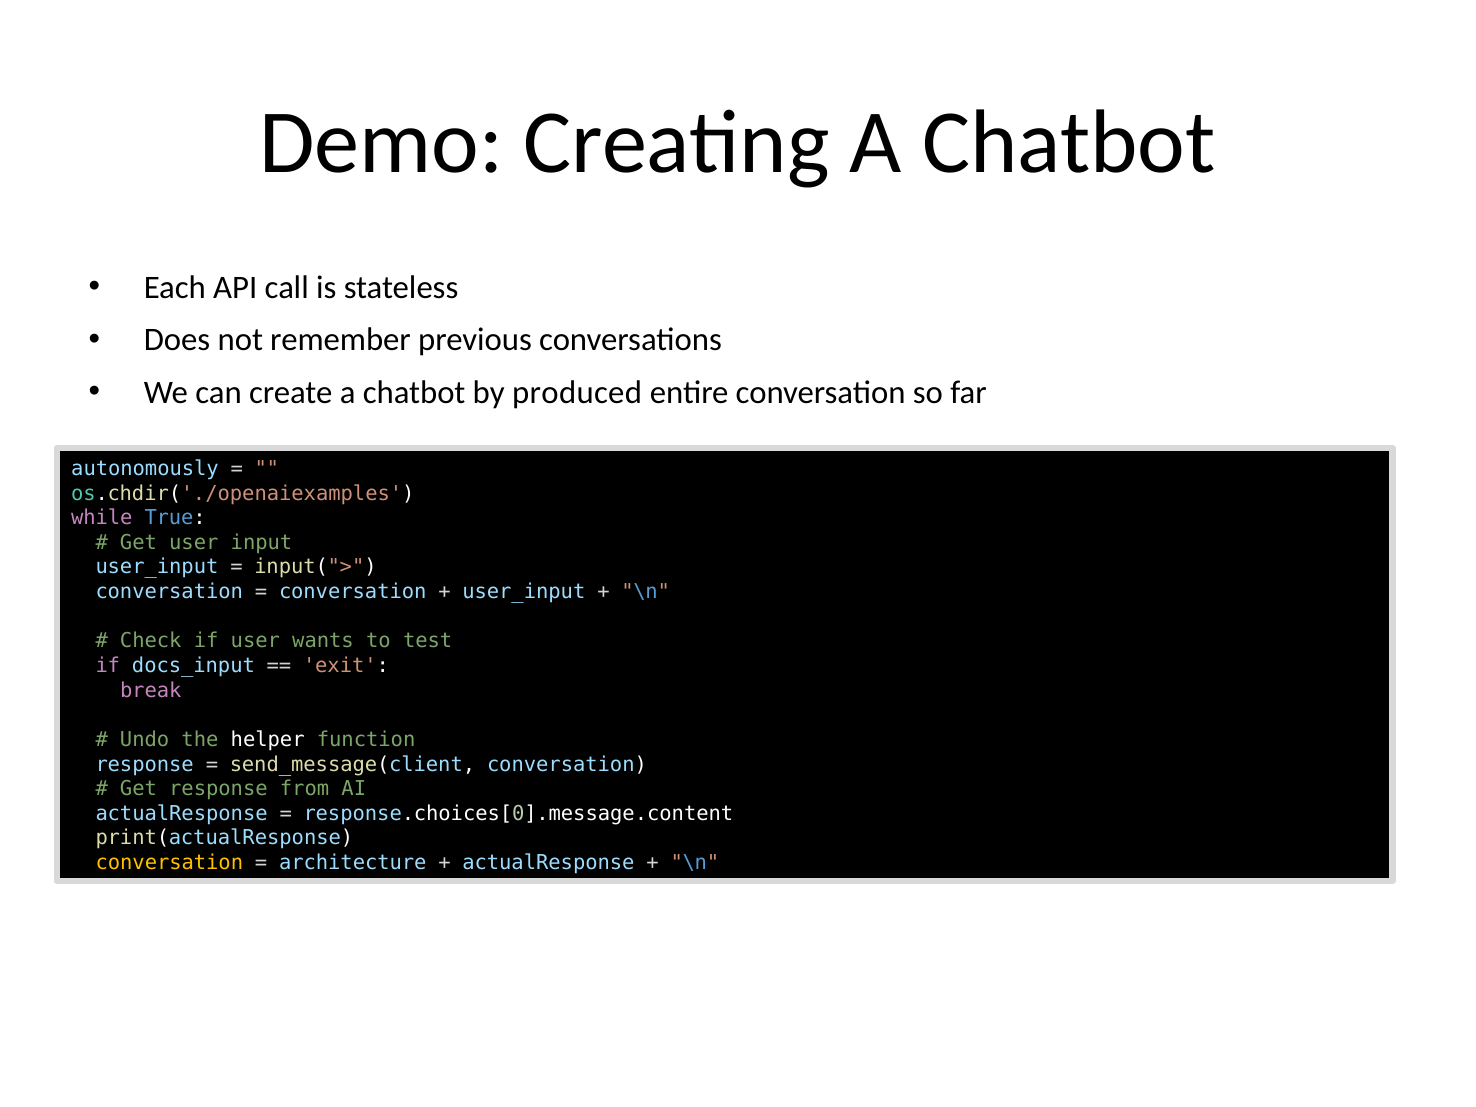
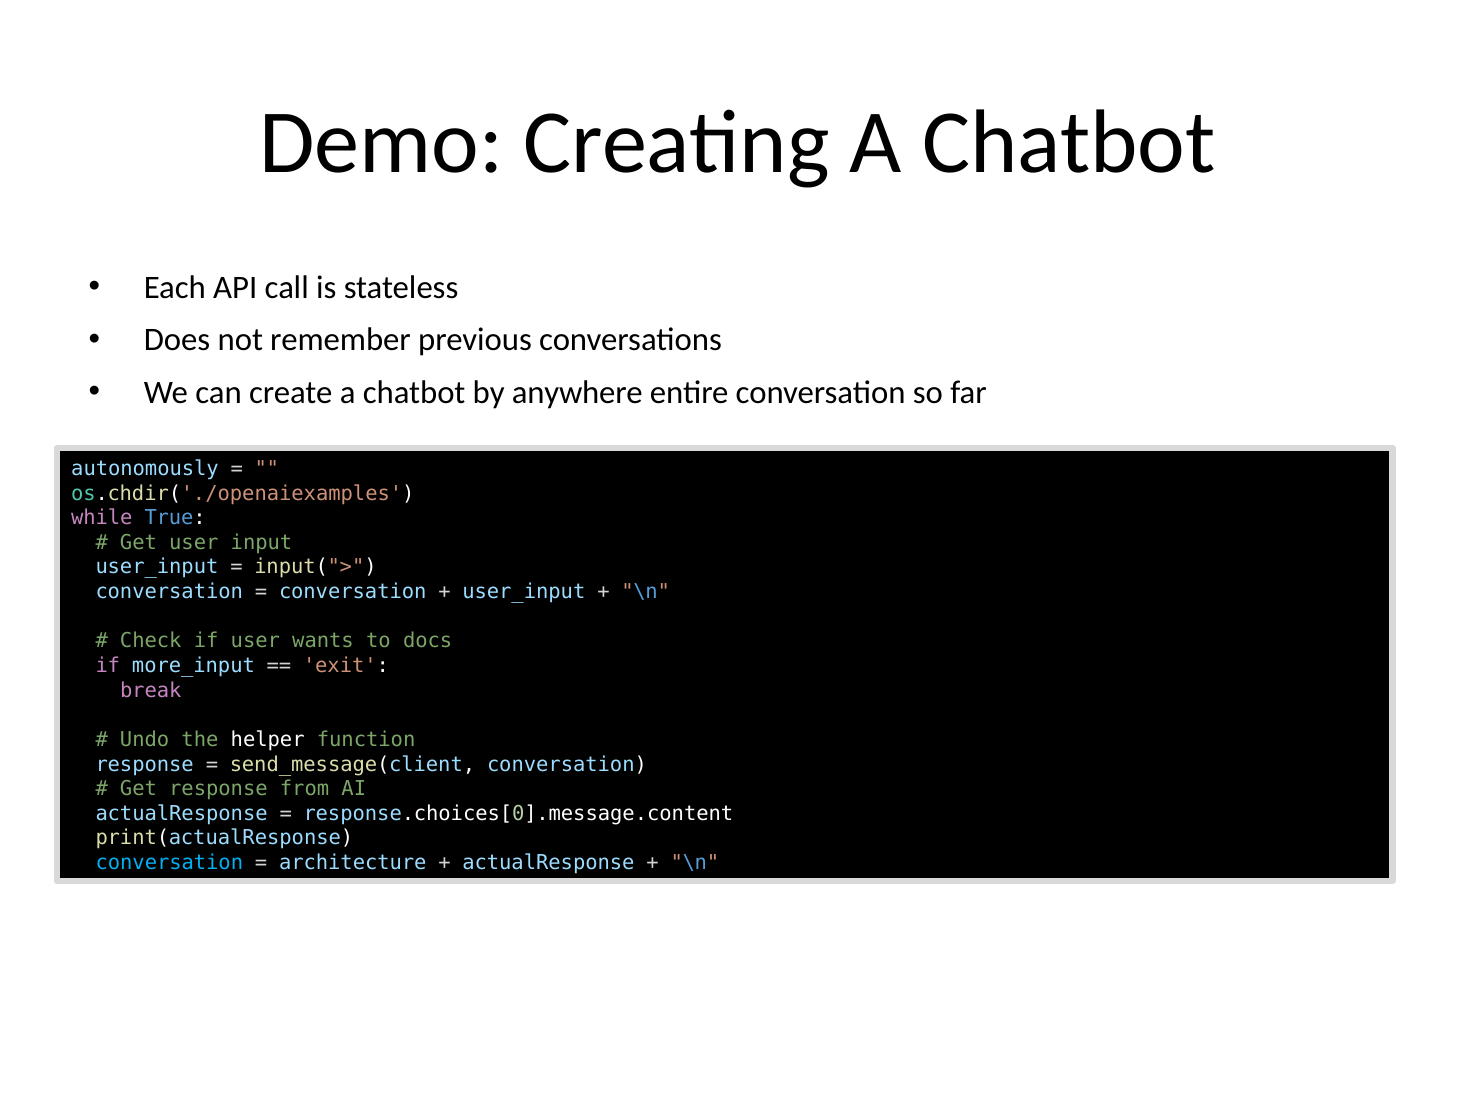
produced: produced -> anywhere
test: test -> docs
docs_input: docs_input -> more_input
conversation at (169, 863) colour: yellow -> light blue
